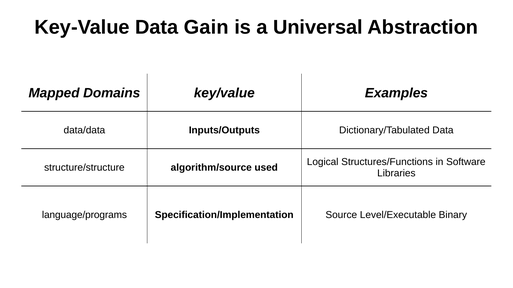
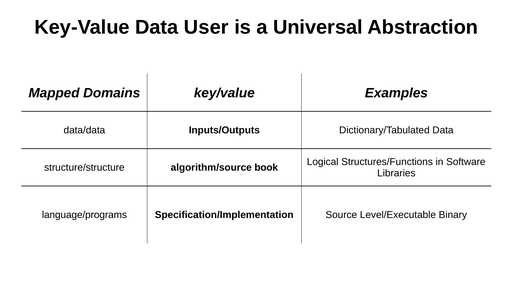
Gain: Gain -> User
used: used -> book
